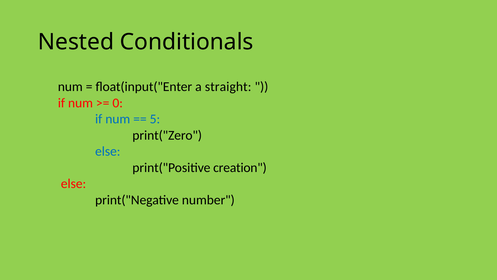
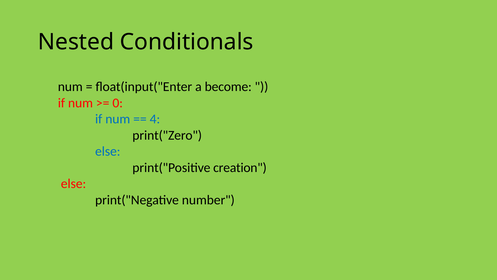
straight: straight -> become
5: 5 -> 4
